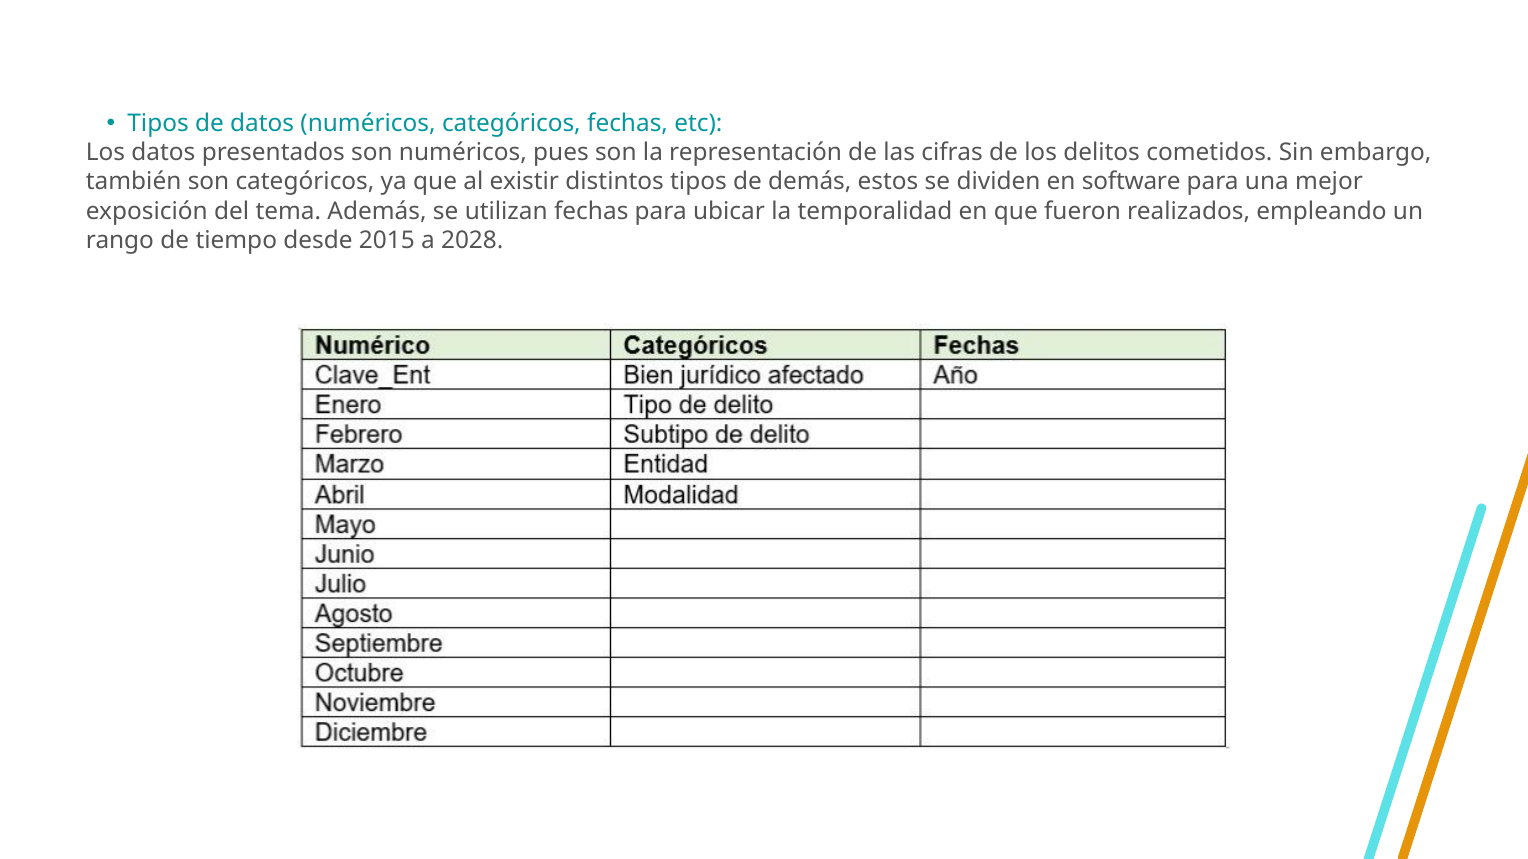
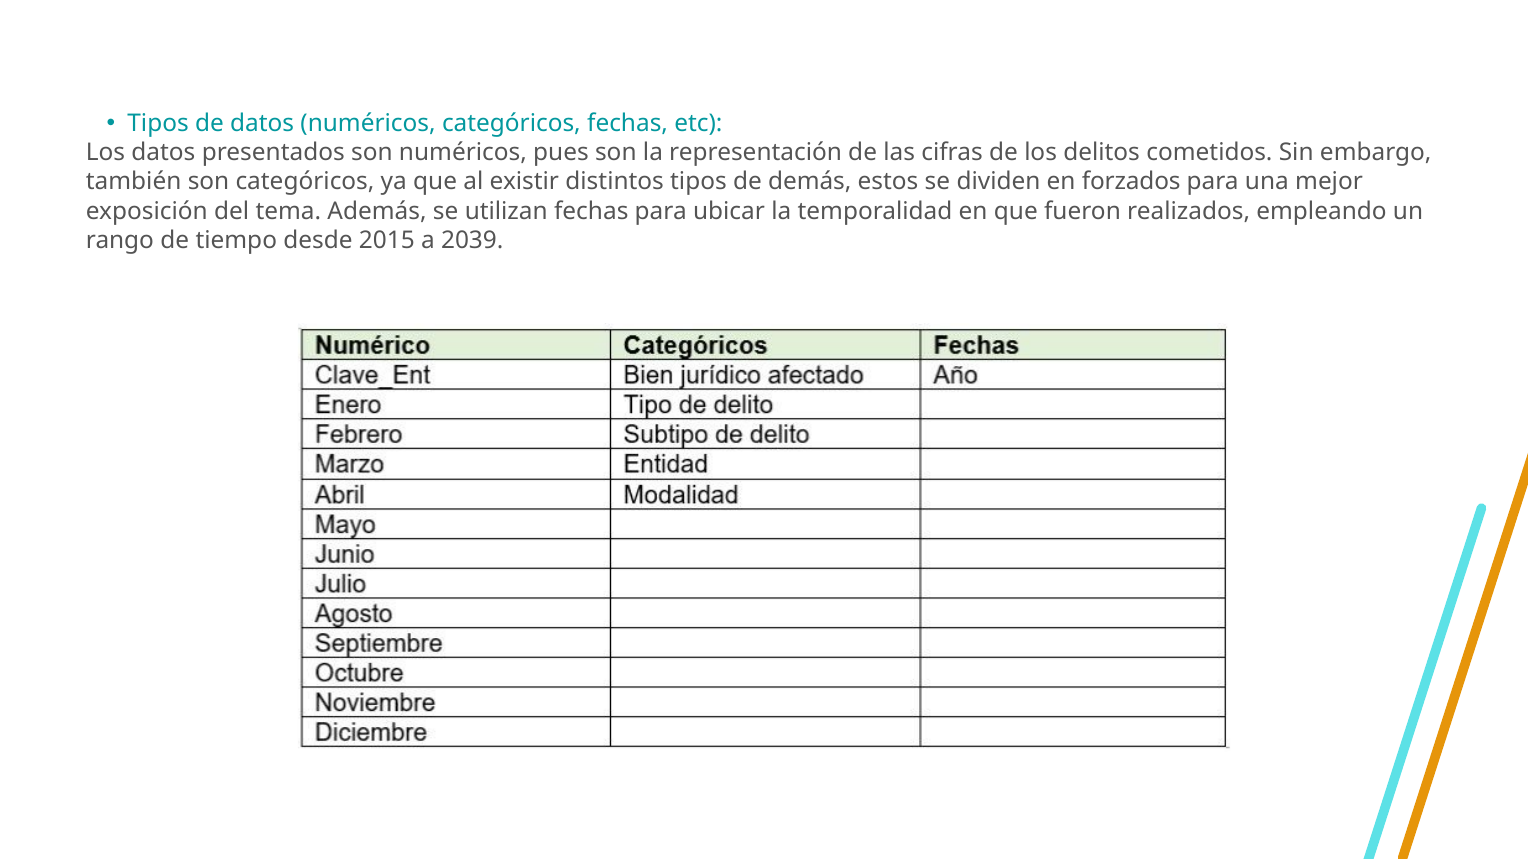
software: software -> forzados
2028: 2028 -> 2039
